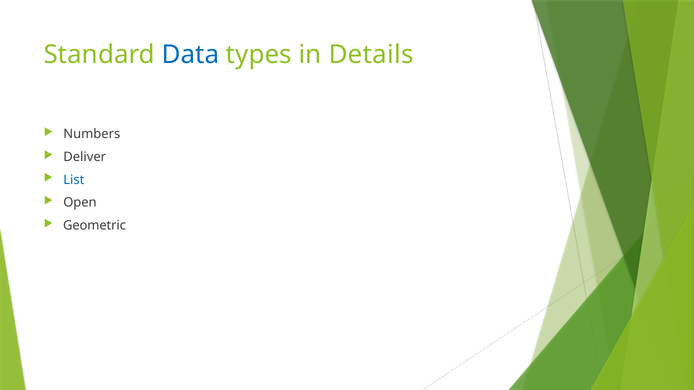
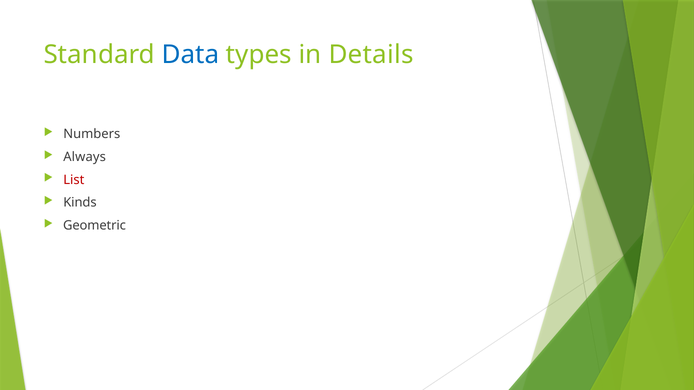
Deliver: Deliver -> Always
List colour: blue -> red
Open: Open -> Kinds
